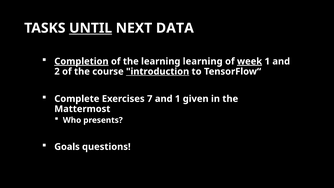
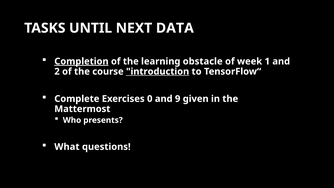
UNTIL underline: present -> none
learning learning: learning -> obstacle
week underline: present -> none
7: 7 -> 0
and 1: 1 -> 9
Goals: Goals -> What
